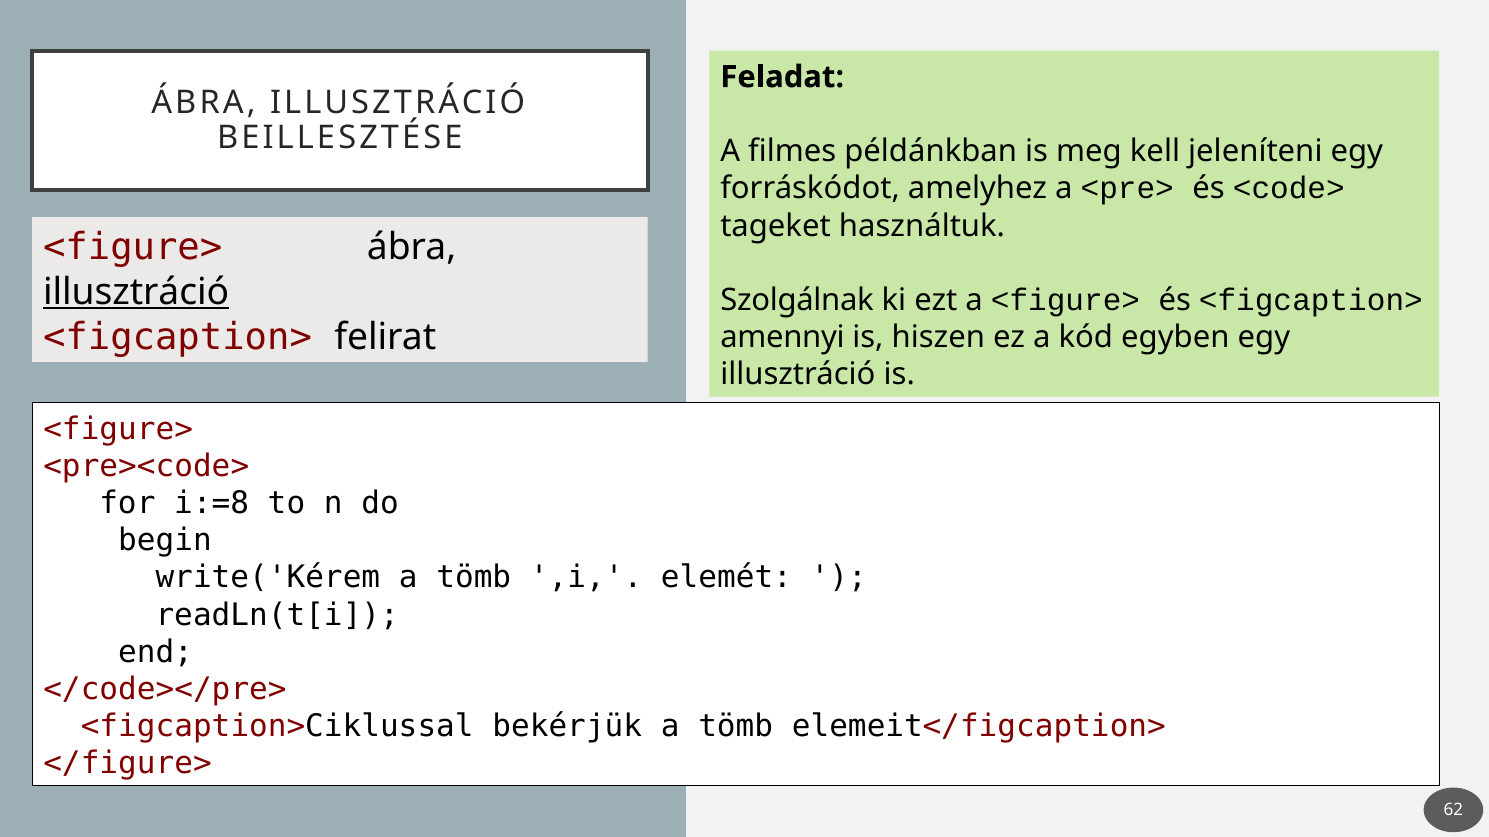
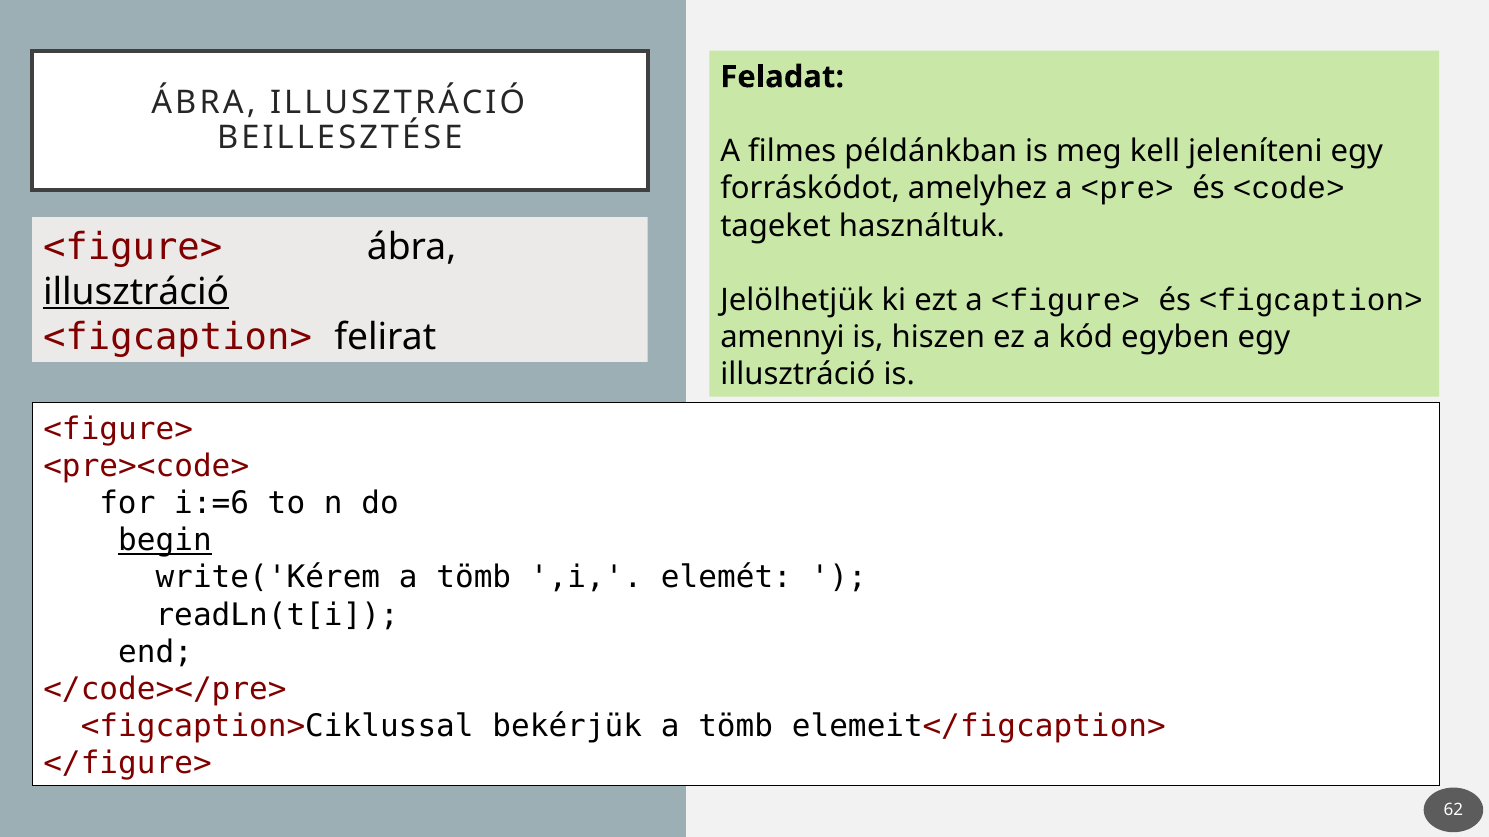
Szolgálnak: Szolgálnak -> Jelölhetjük
i:=8: i:=8 -> i:=6
begin underline: none -> present
